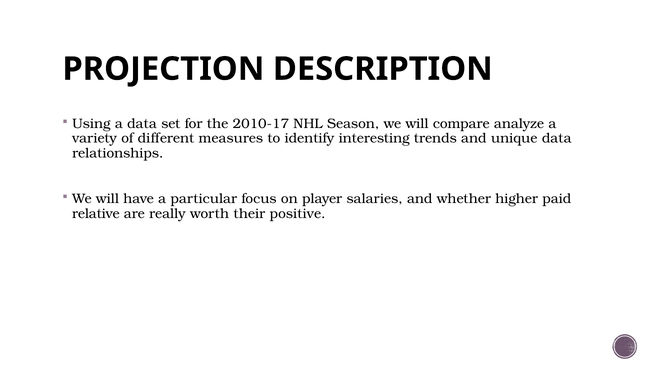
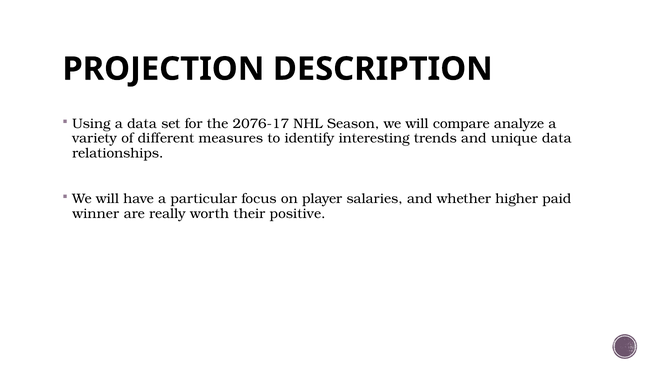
2010-17: 2010-17 -> 2076-17
relative: relative -> winner
